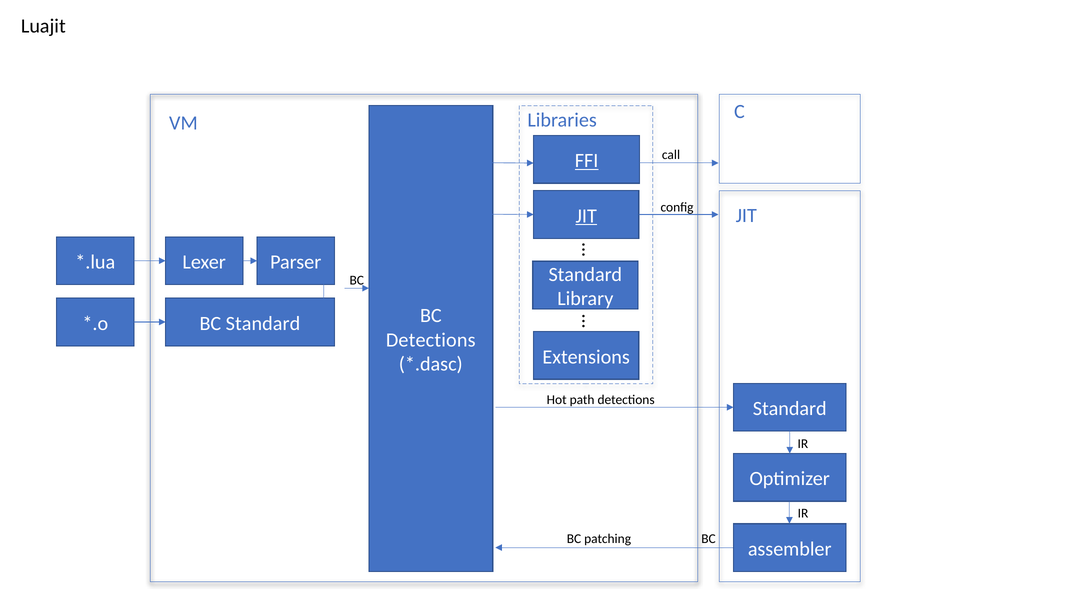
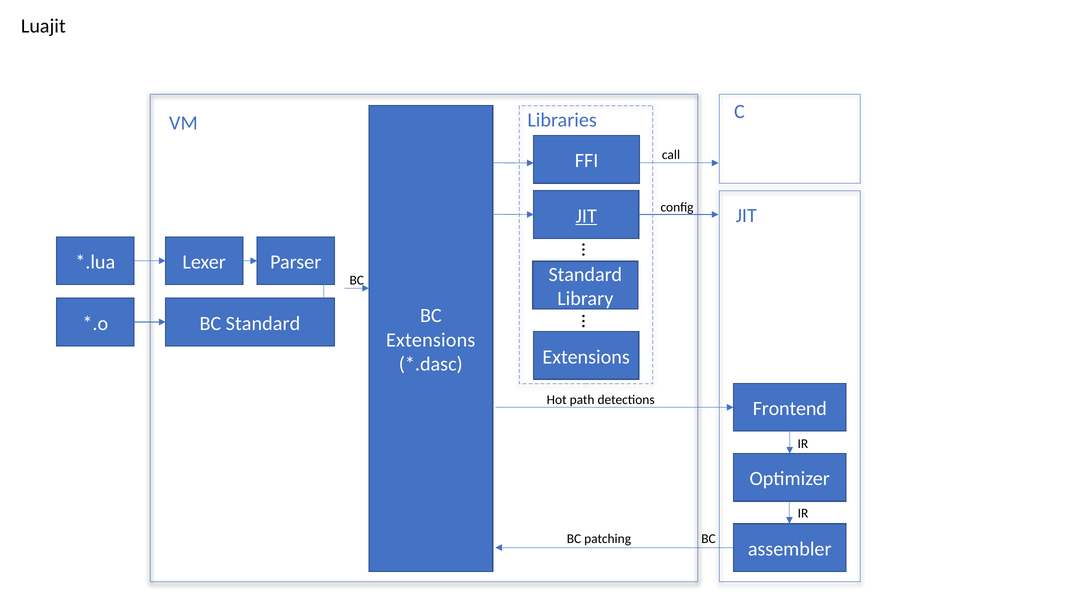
FFI underline: present -> none
Detections at (431, 340): Detections -> Extensions
Standard at (790, 408): Standard -> Frontend
